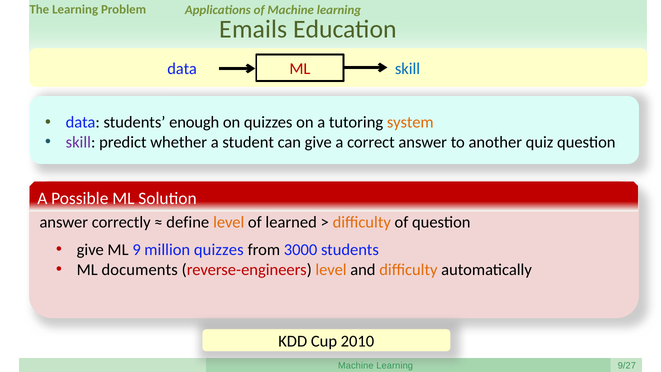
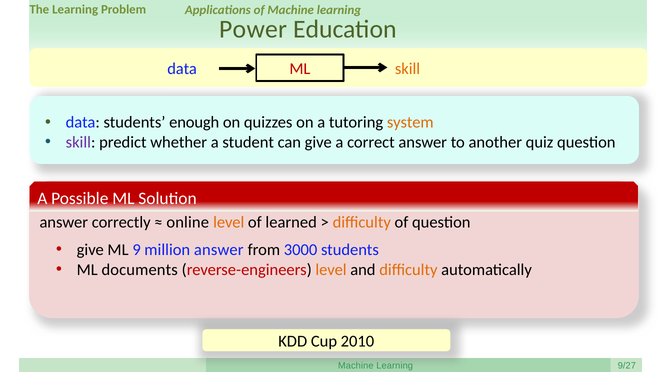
Emails: Emails -> Power
skill at (408, 69) colour: blue -> orange
define: define -> online
million quizzes: quizzes -> answer
